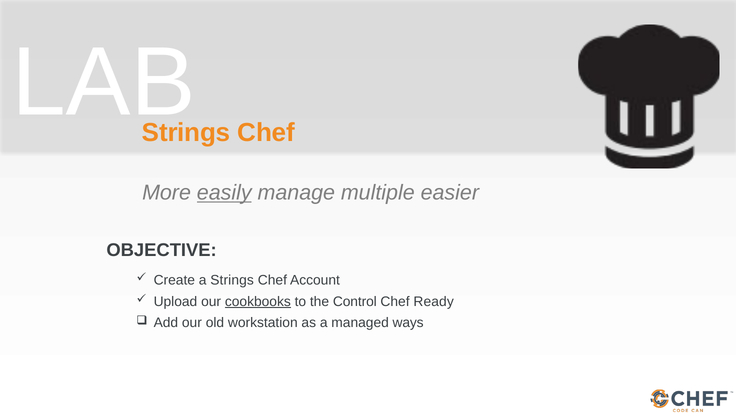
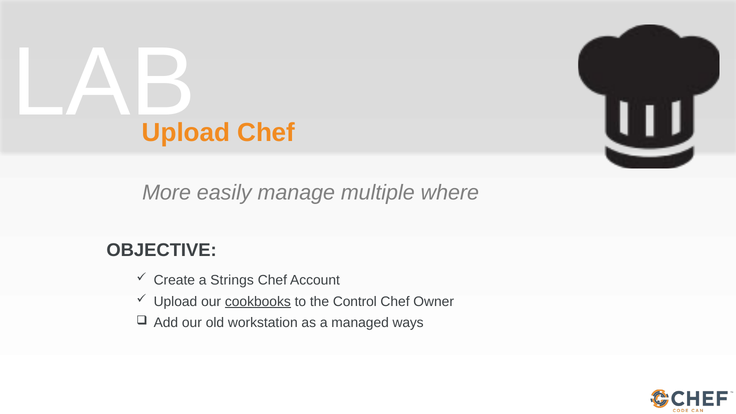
Strings at (186, 132): Strings -> Upload
easily underline: present -> none
easier: easier -> where
Ready: Ready -> Owner
